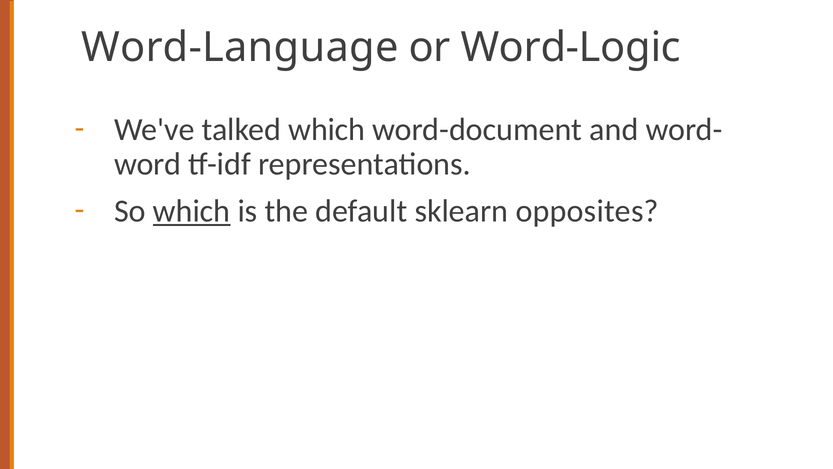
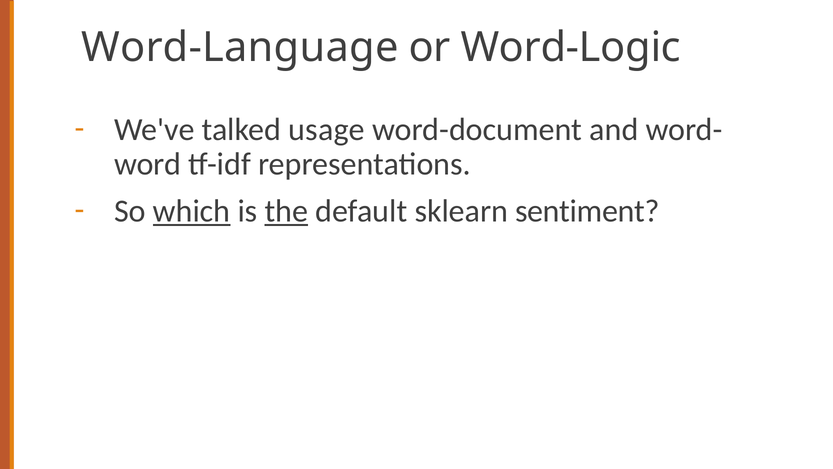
talked which: which -> usage
the underline: none -> present
opposites: opposites -> sentiment
